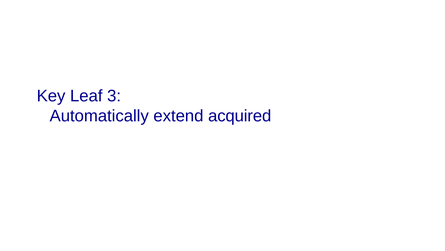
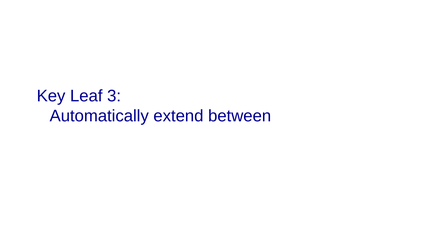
acquired: acquired -> between
